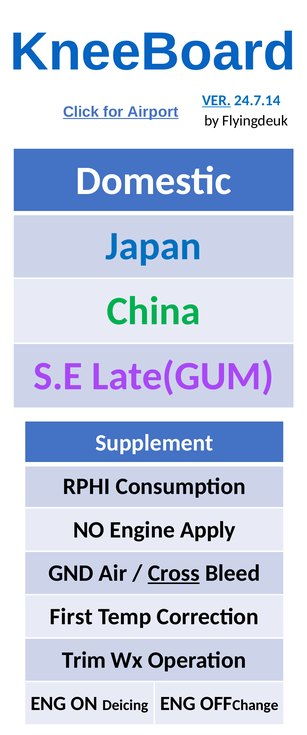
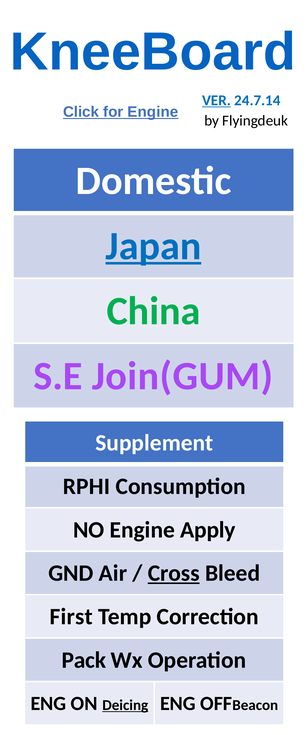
for Airport: Airport -> Engine
Japan underline: none -> present
Late(GUM: Late(GUM -> Join(GUM
Trim: Trim -> Pack
Deicing underline: none -> present
Change: Change -> Beacon
